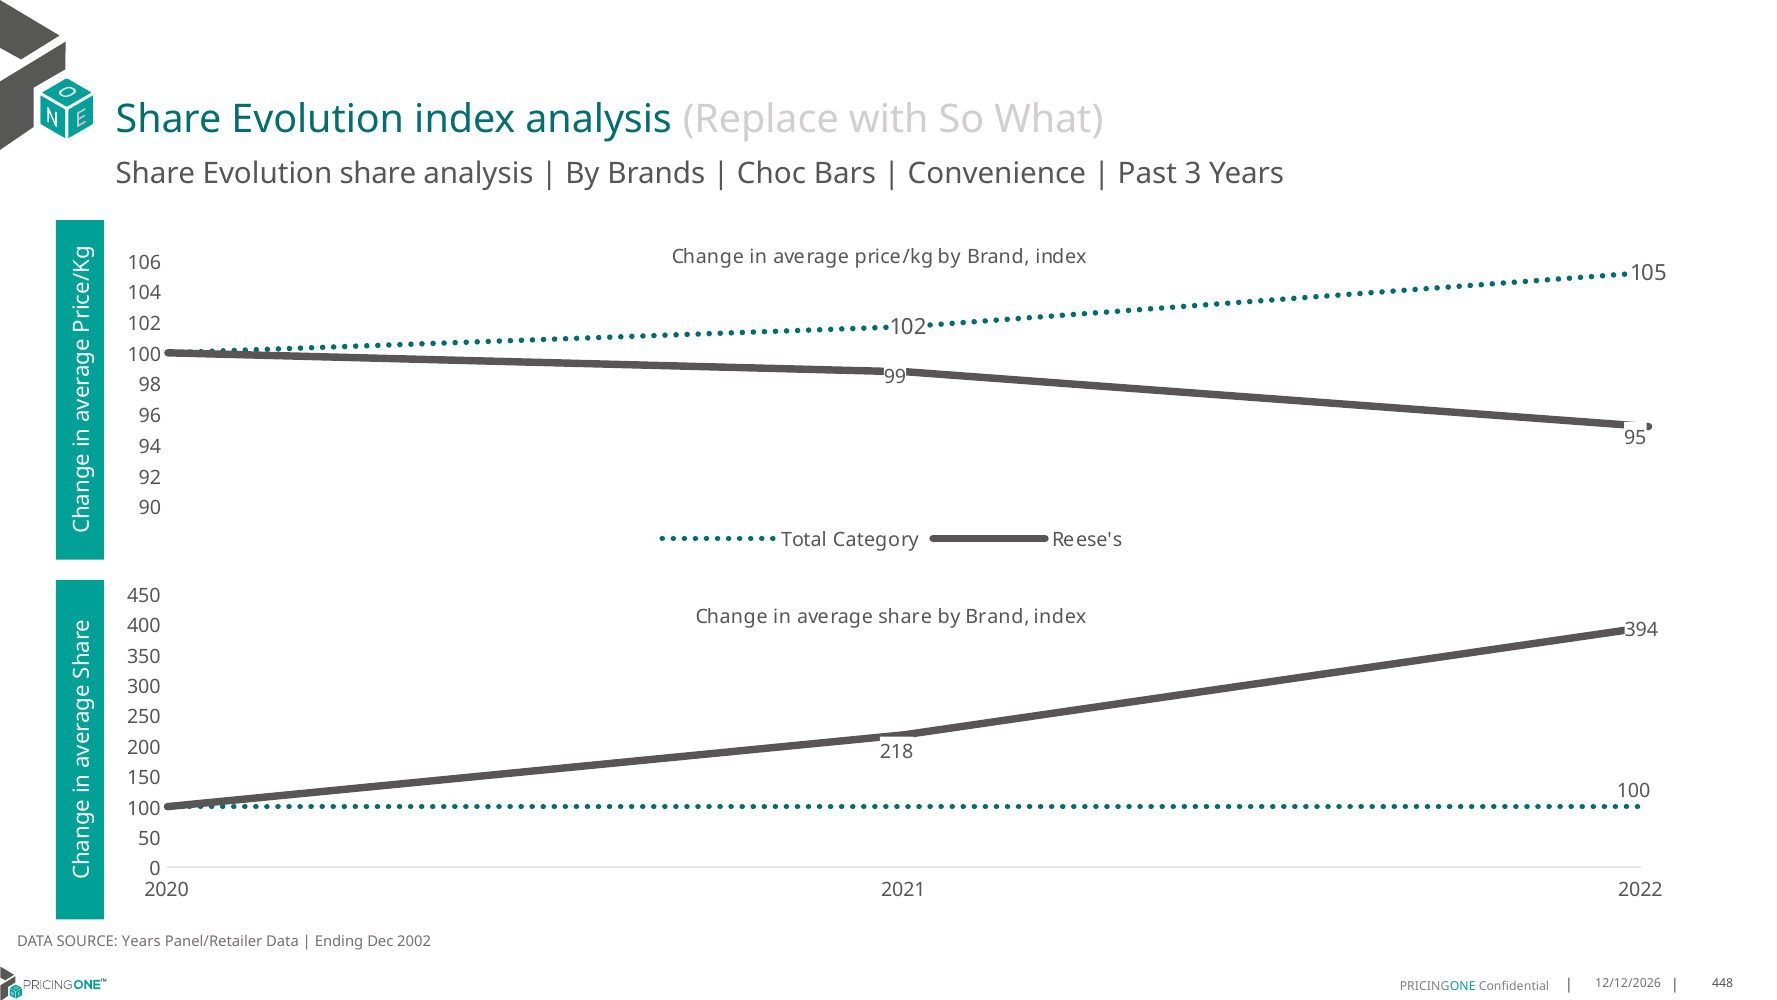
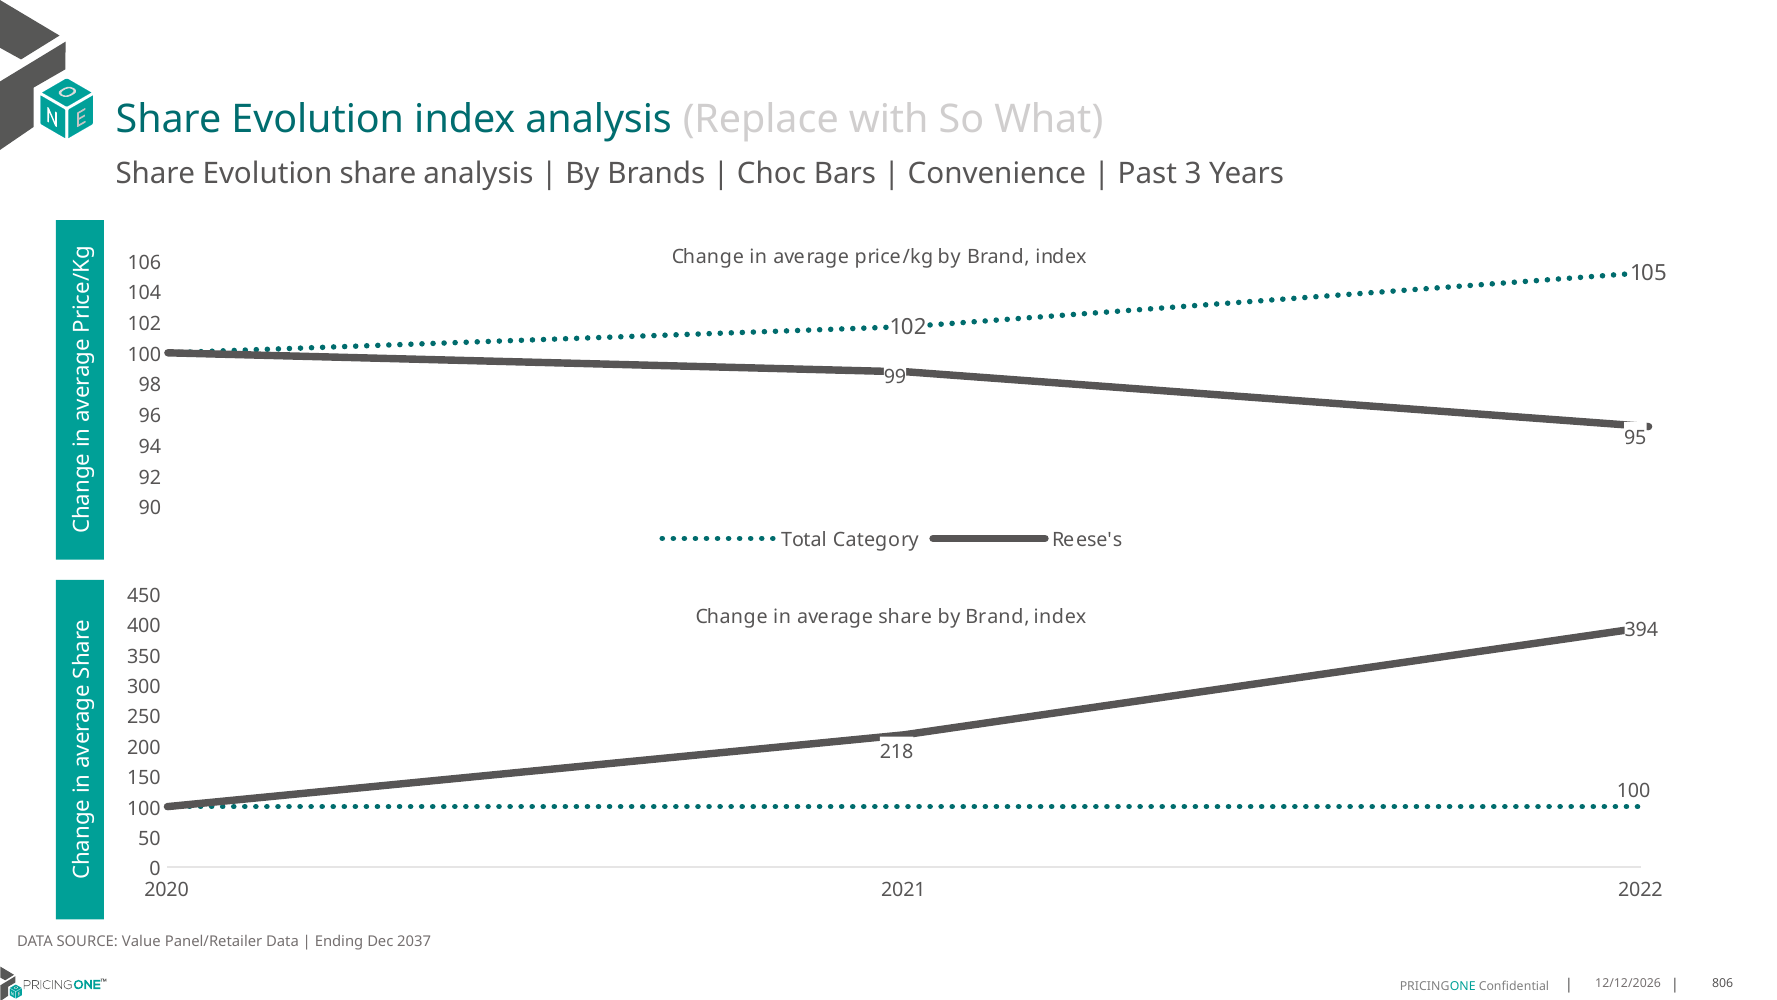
SOURCE Years: Years -> Value
2002: 2002 -> 2037
448: 448 -> 806
